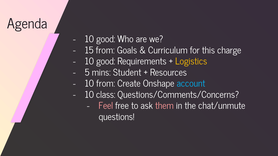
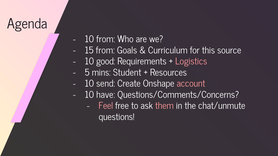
good at (106, 39): good -> from
charge: charge -> source
Logistics colour: yellow -> pink
10 from: from -> send
account colour: light blue -> pink
class: class -> have
